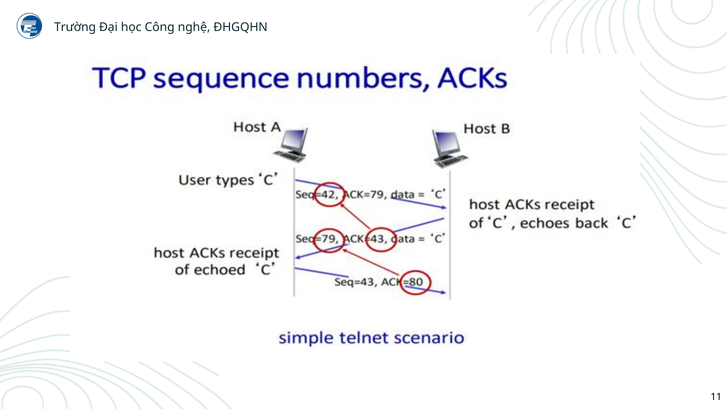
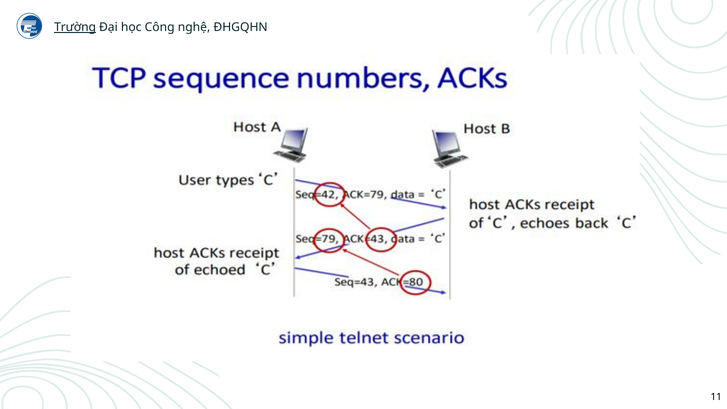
Trường underline: none -> present
